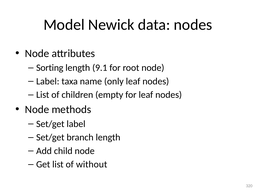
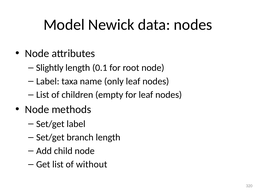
Sorting: Sorting -> Slightly
9.1: 9.1 -> 0.1
